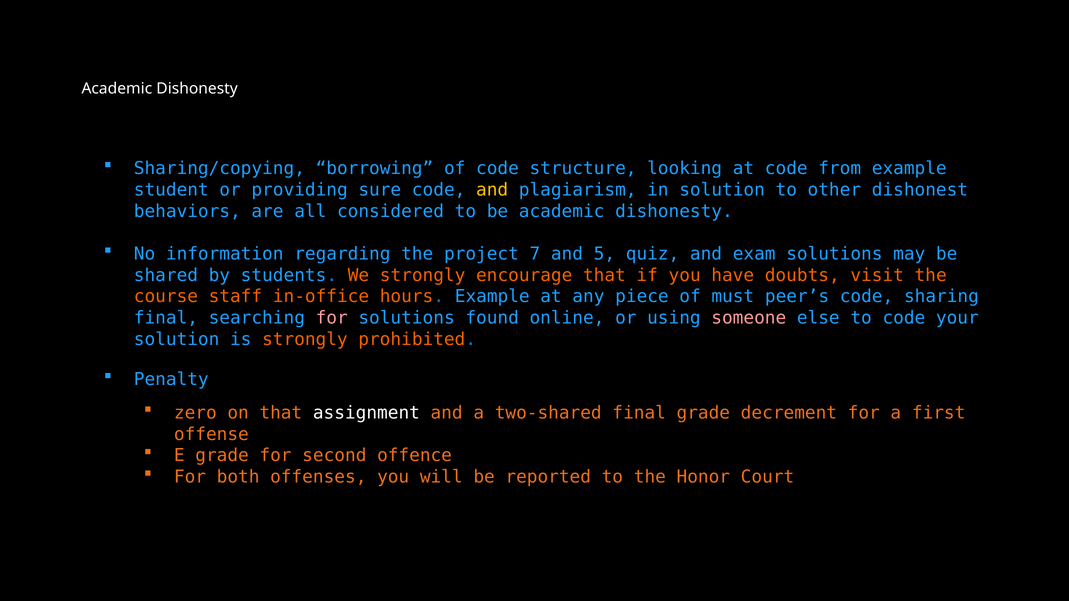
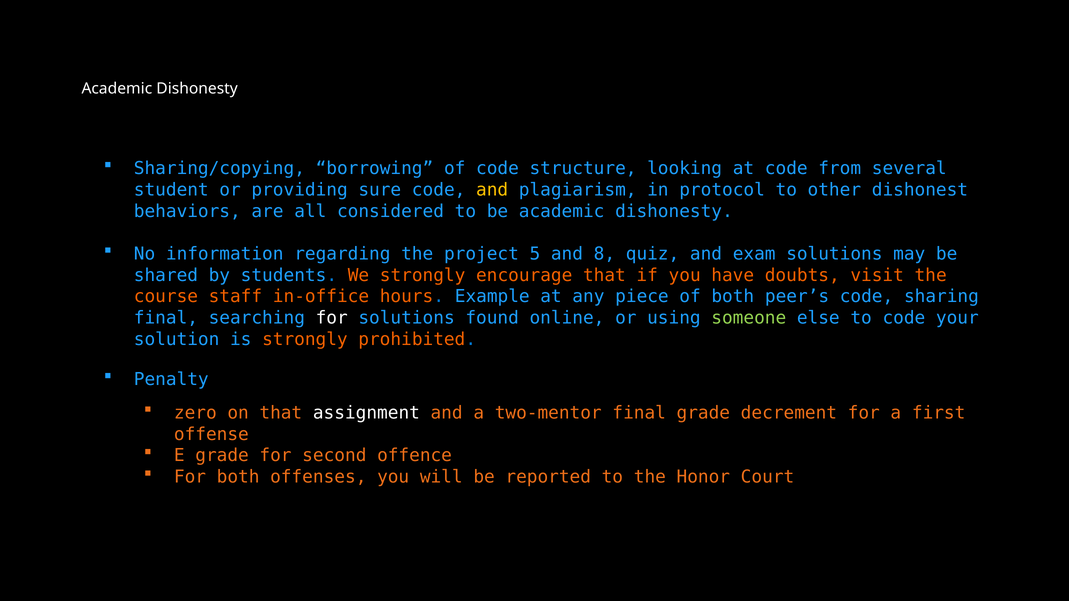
from example: example -> several
in solution: solution -> protocol
7: 7 -> 5
5: 5 -> 8
of must: must -> both
for at (332, 318) colour: pink -> white
someone colour: pink -> light green
two-shared: two-shared -> two-mentor
